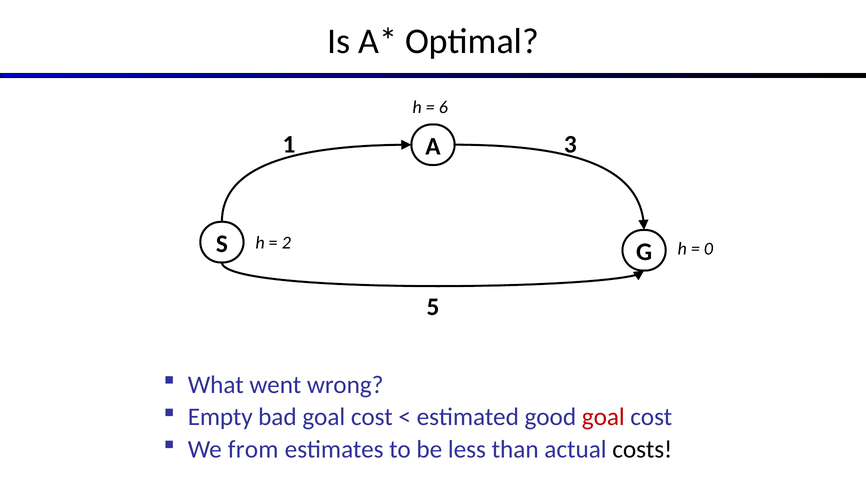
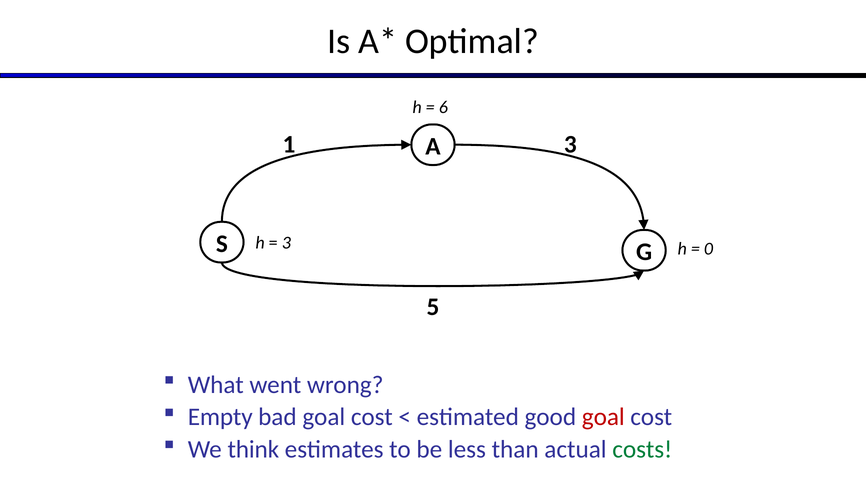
2 at (286, 243): 2 -> 3
from: from -> think
costs colour: black -> green
